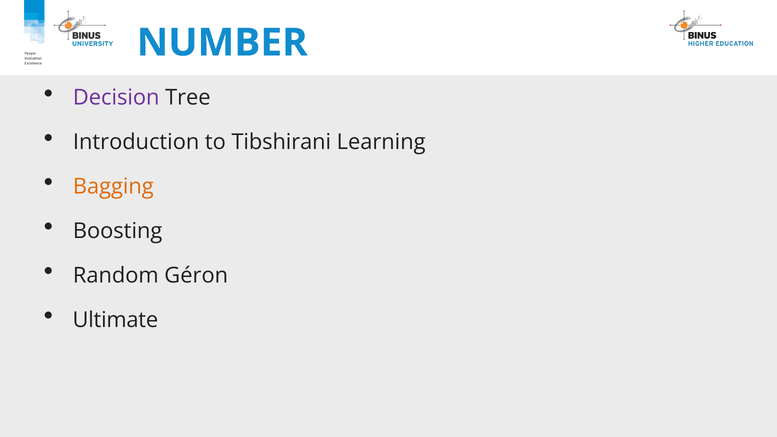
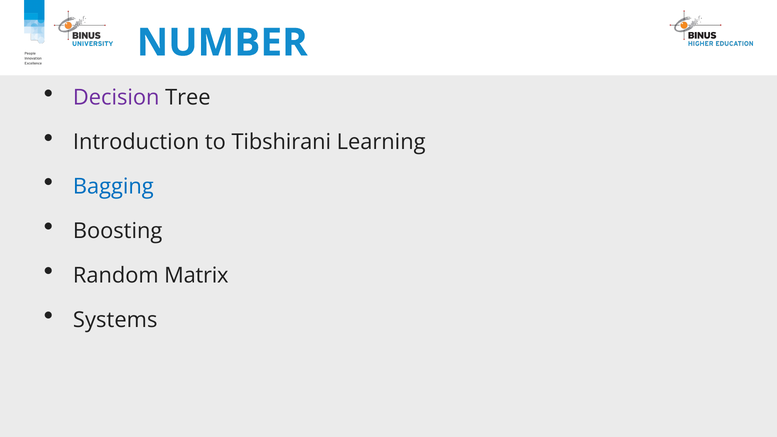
Bagging colour: orange -> blue
Géron: Géron -> Matrix
Ultimate: Ultimate -> Systems
